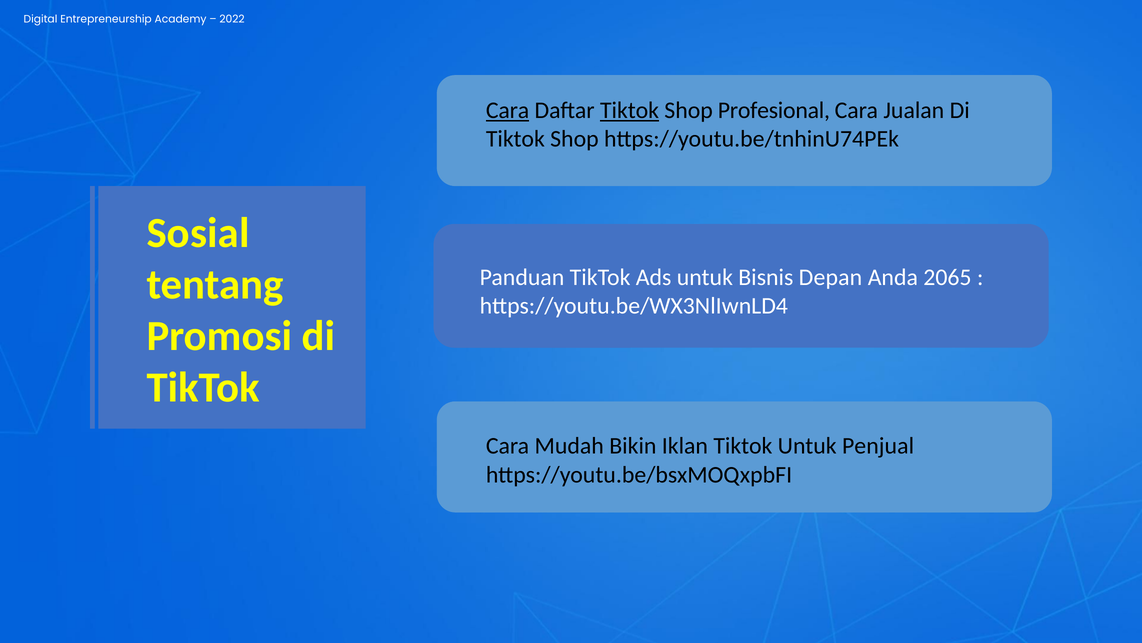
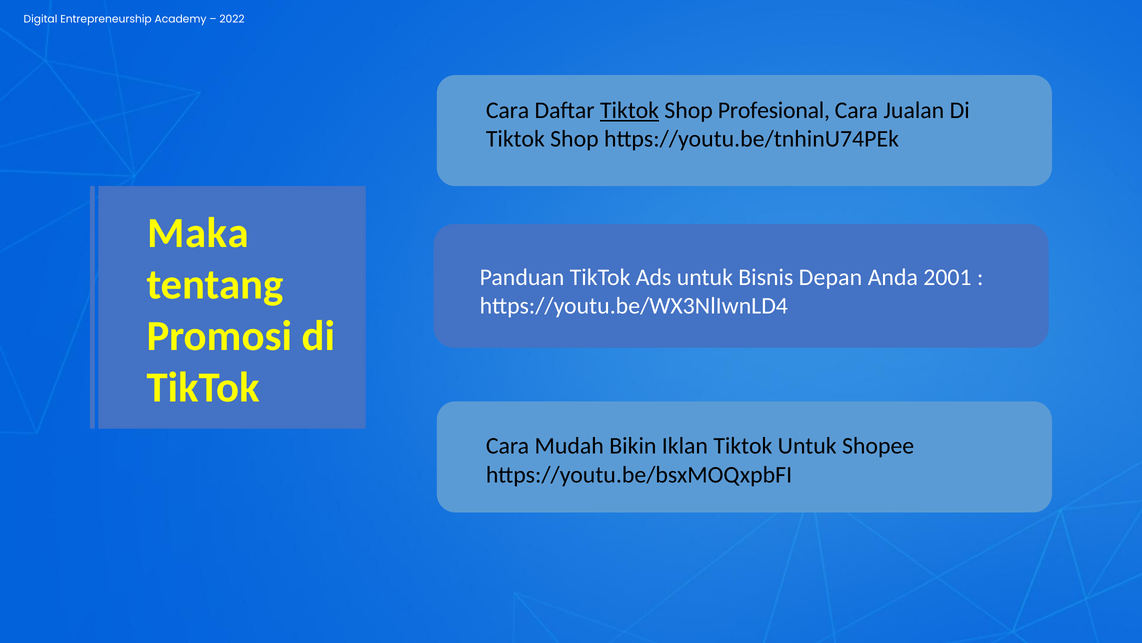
Cara at (508, 110) underline: present -> none
Sosial: Sosial -> Maka
2065: 2065 -> 2001
Penjual: Penjual -> Shopee
